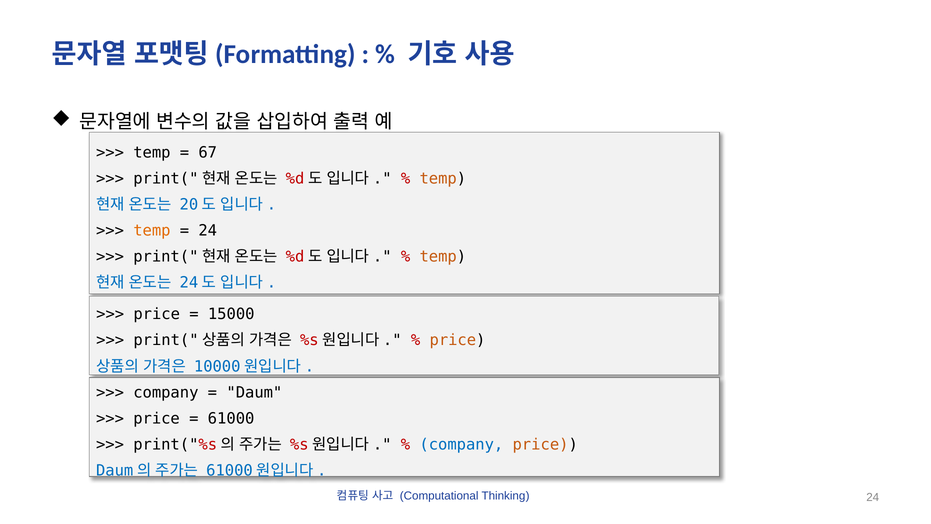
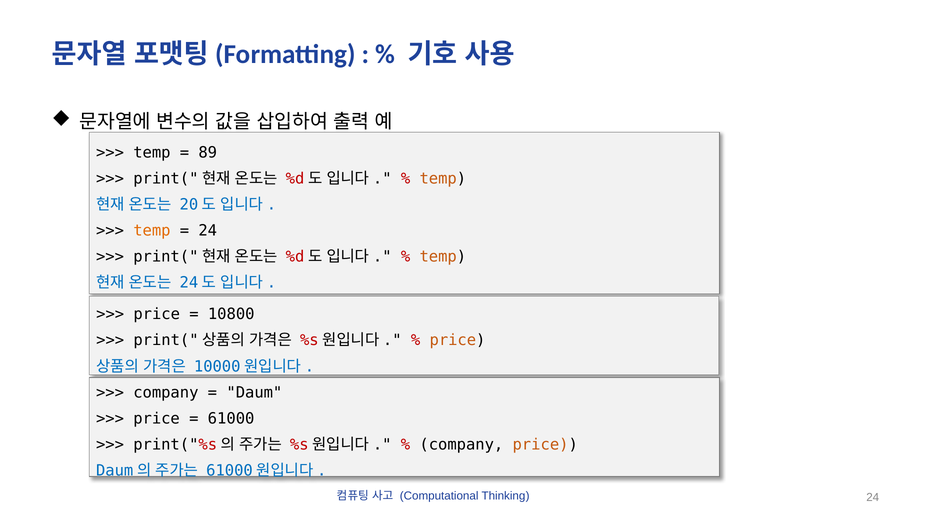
67: 67 -> 89
15000: 15000 -> 10800
company at (461, 445) colour: blue -> black
